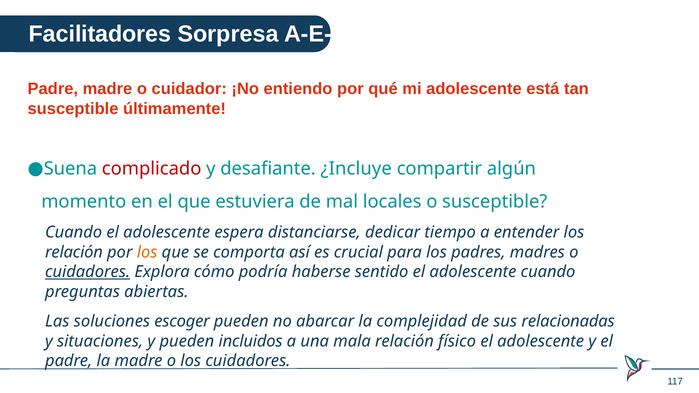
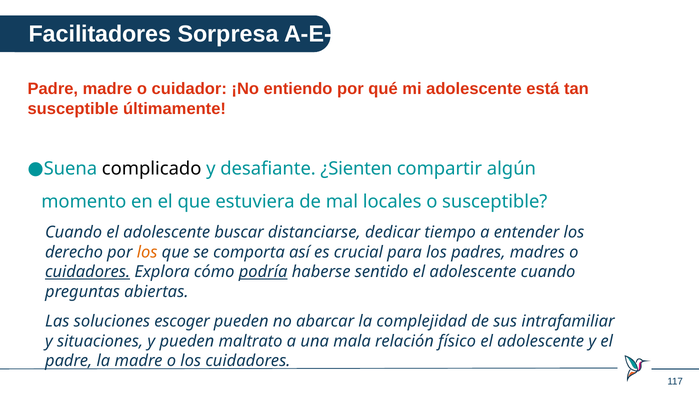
complicado colour: red -> black
¿Incluye: ¿Incluye -> ¿Sienten
espera: espera -> buscar
relación at (74, 252): relación -> derecho
podría underline: none -> present
relacionadas: relacionadas -> intrafamiliar
incluidos: incluidos -> maltrato
